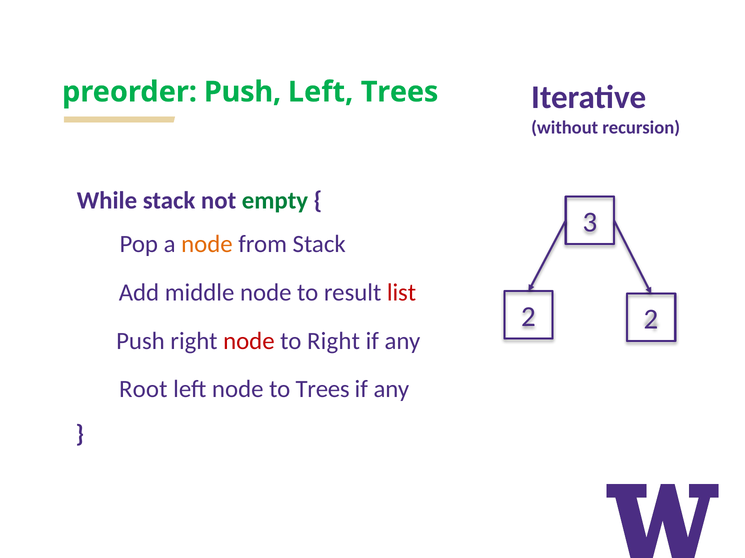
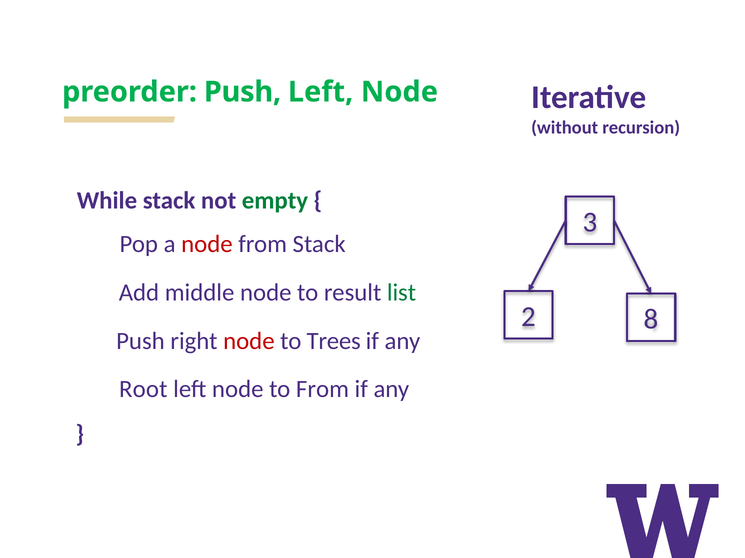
Trees at (400, 92): Trees -> Node
node at (207, 245) colour: orange -> red
list colour: red -> green
2 2: 2 -> 8
to Right: Right -> Trees
to Trees: Trees -> From
